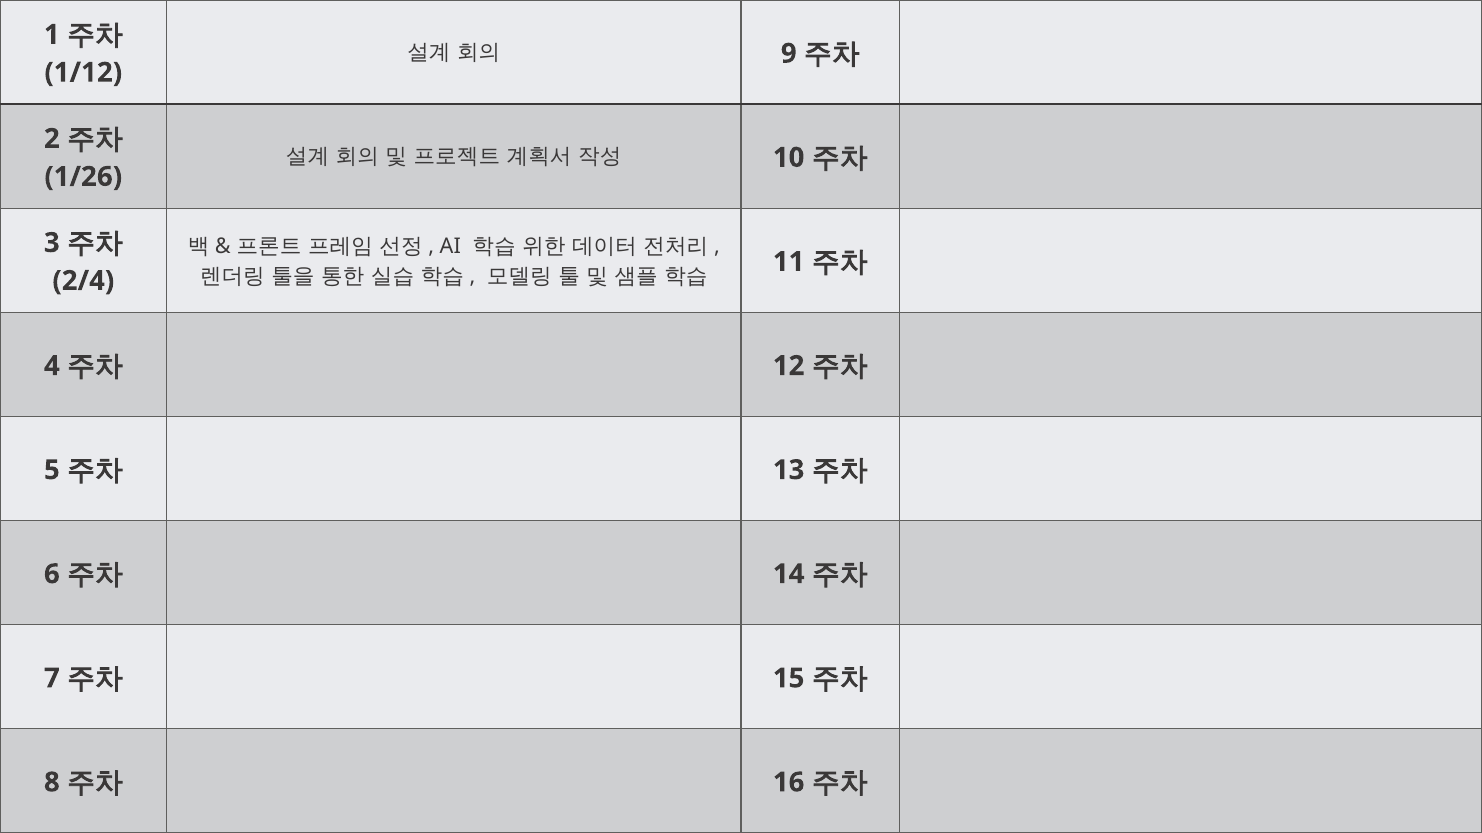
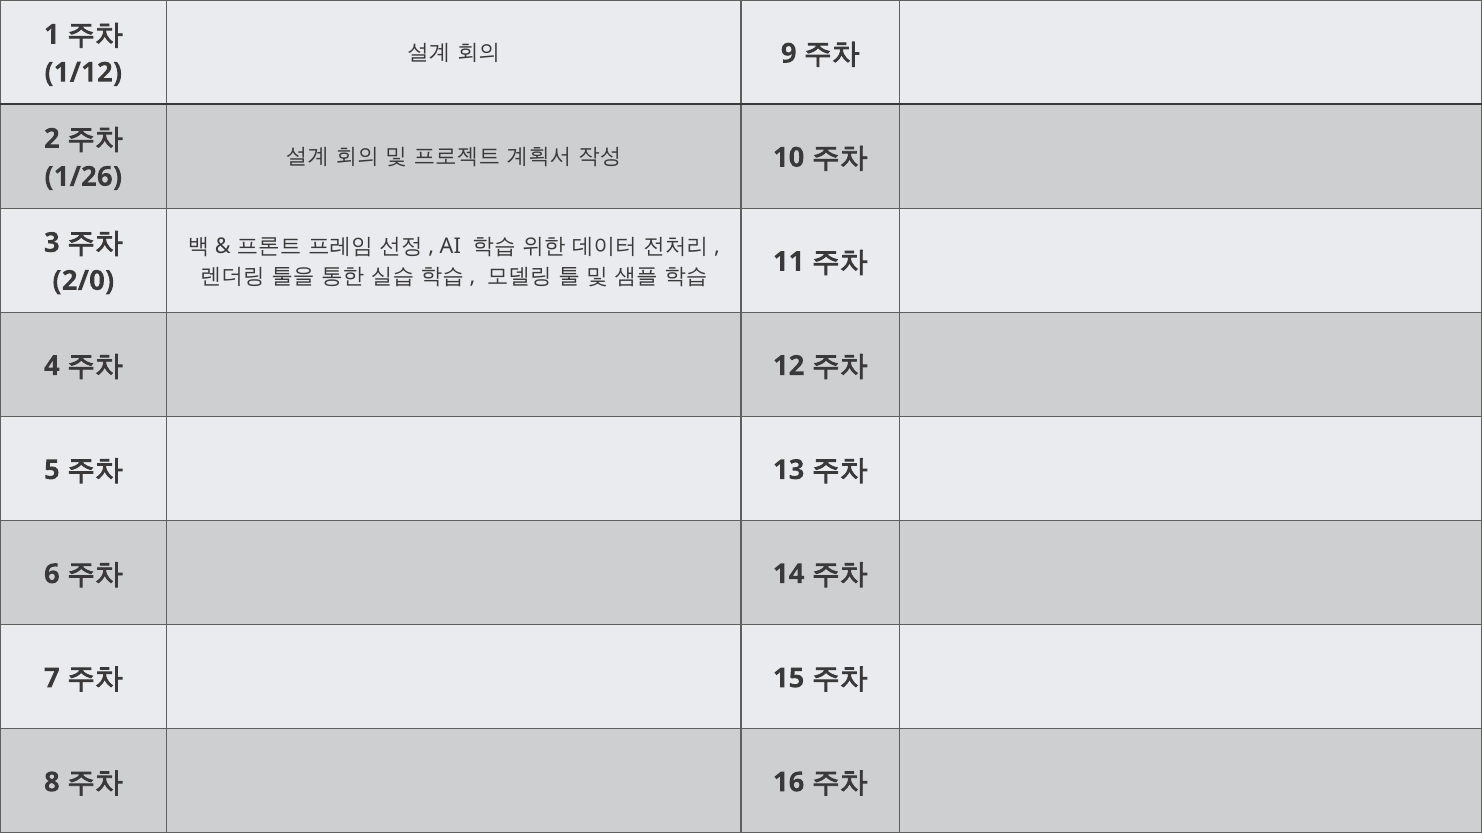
2/4: 2/4 -> 2/0
